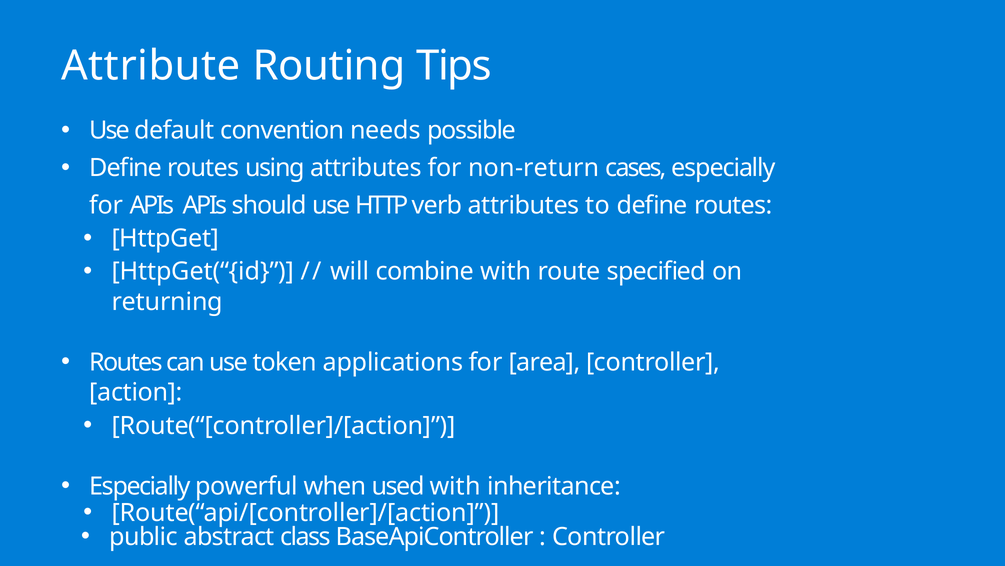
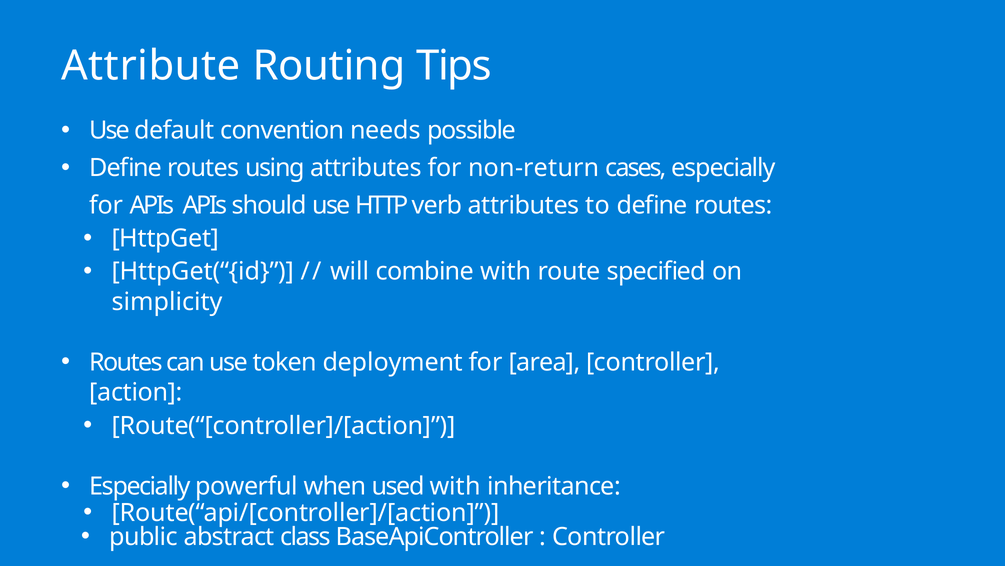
returning: returning -> simplicity
applications: applications -> deployment
